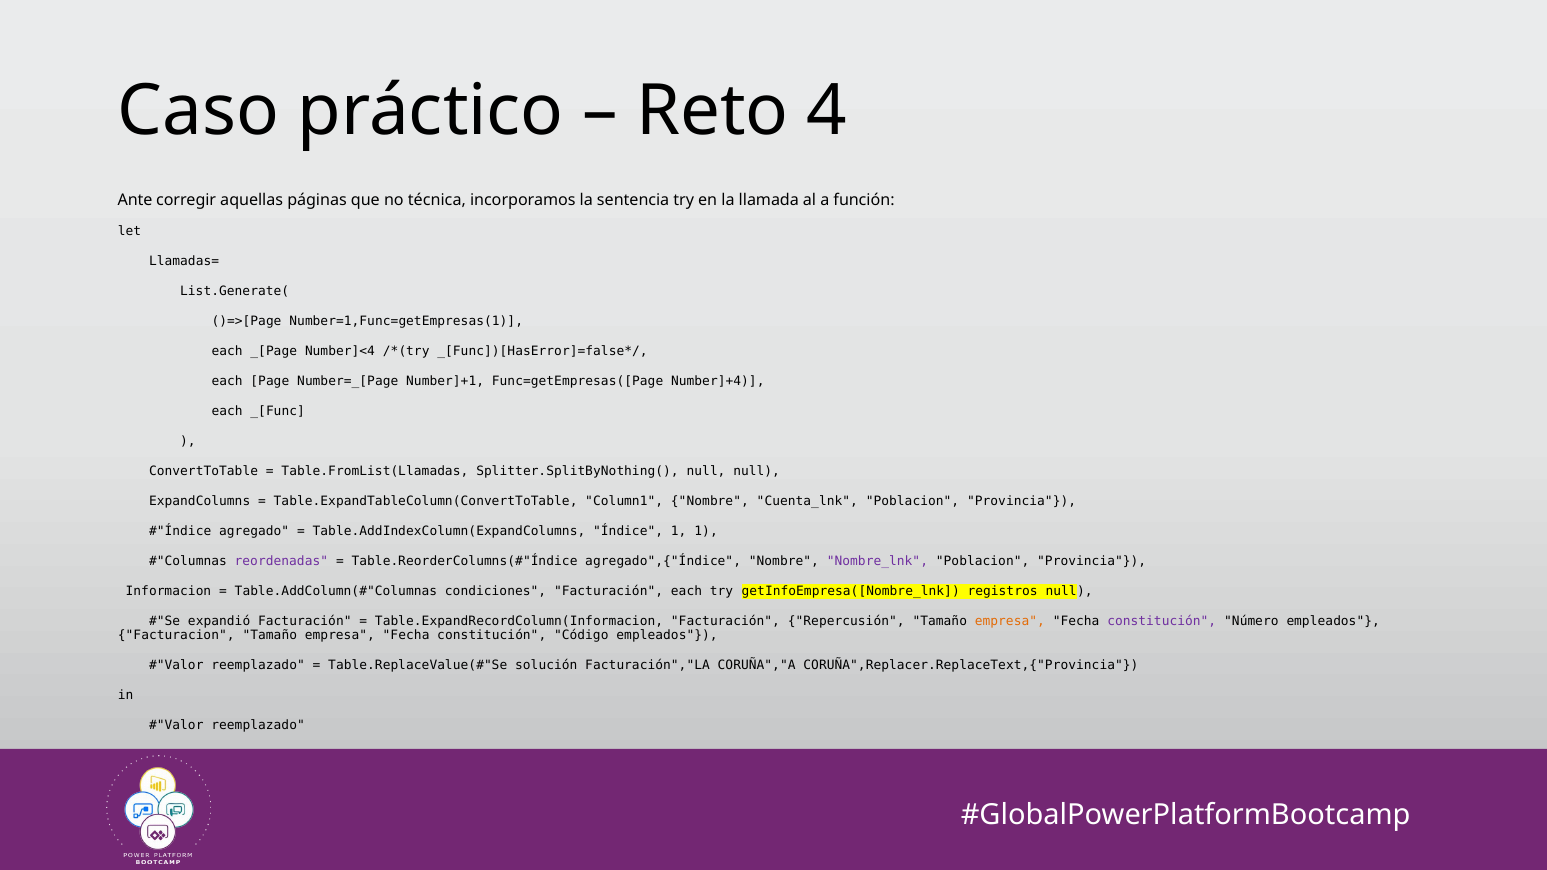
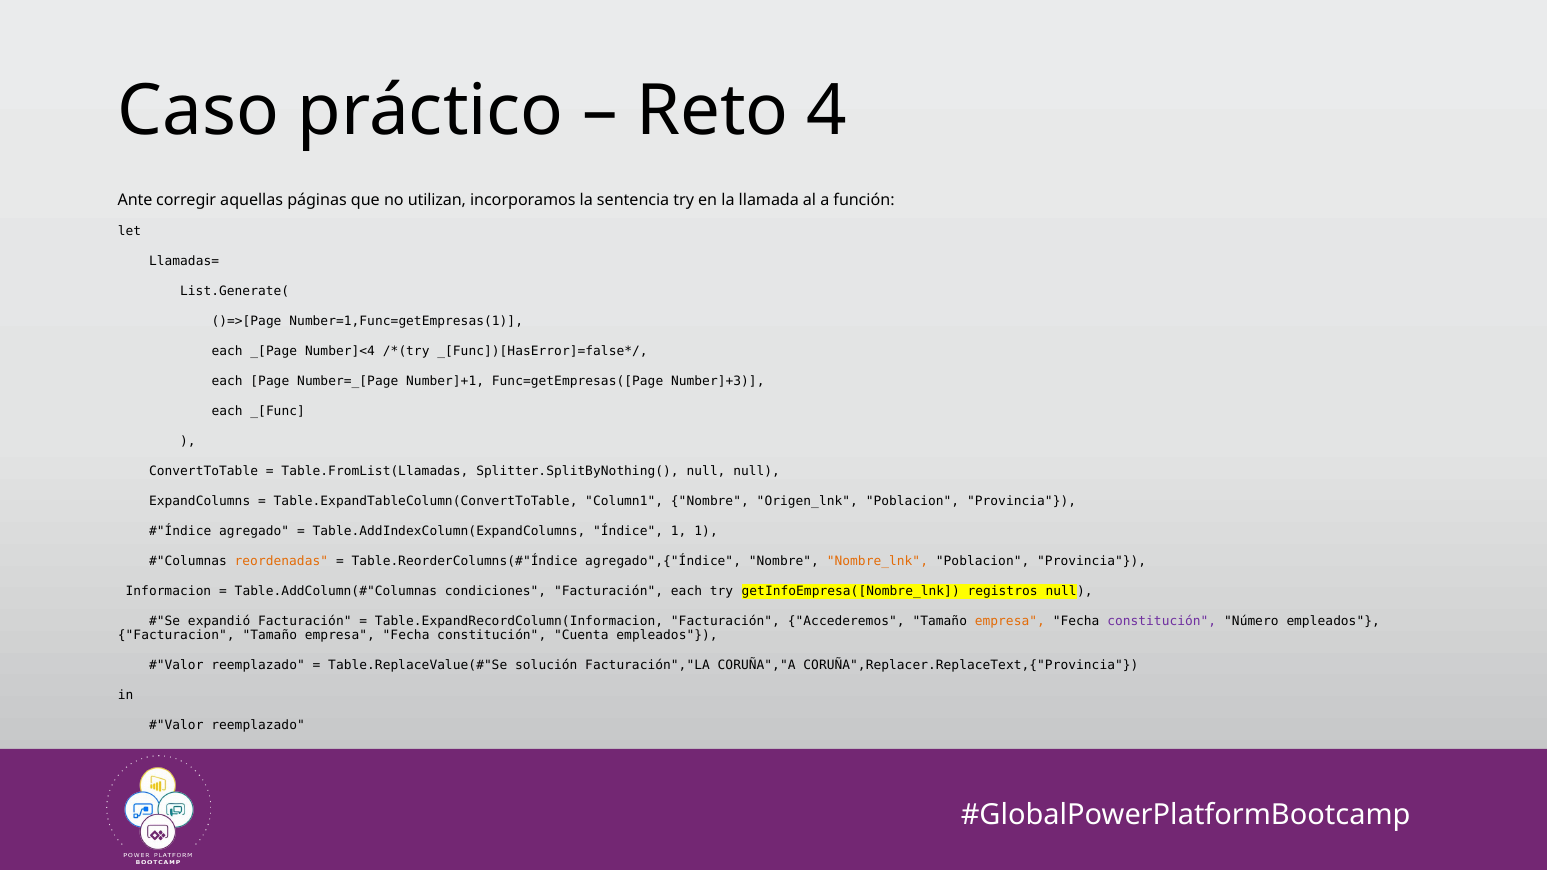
técnica: técnica -> utilizan
Number]+4: Number]+4 -> Number]+3
Cuenta_lnk: Cuenta_lnk -> Origen_lnk
reordenadas colour: purple -> orange
Nombre_lnk colour: purple -> orange
Repercusión: Repercusión -> Accederemos
Código: Código -> Cuenta
